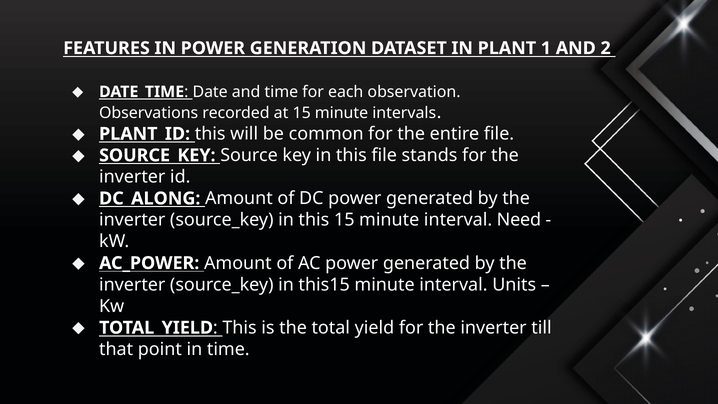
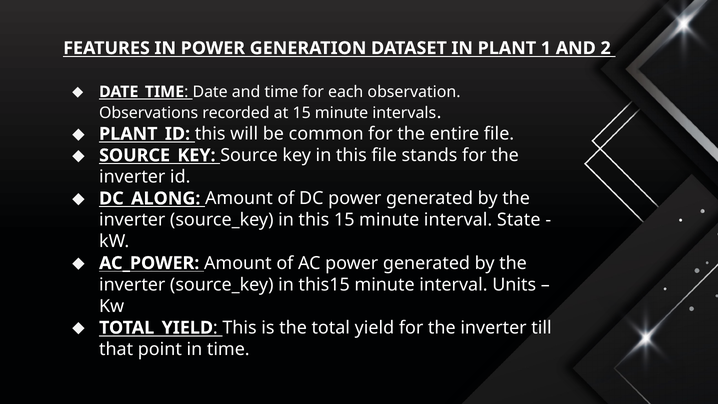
Need: Need -> State
